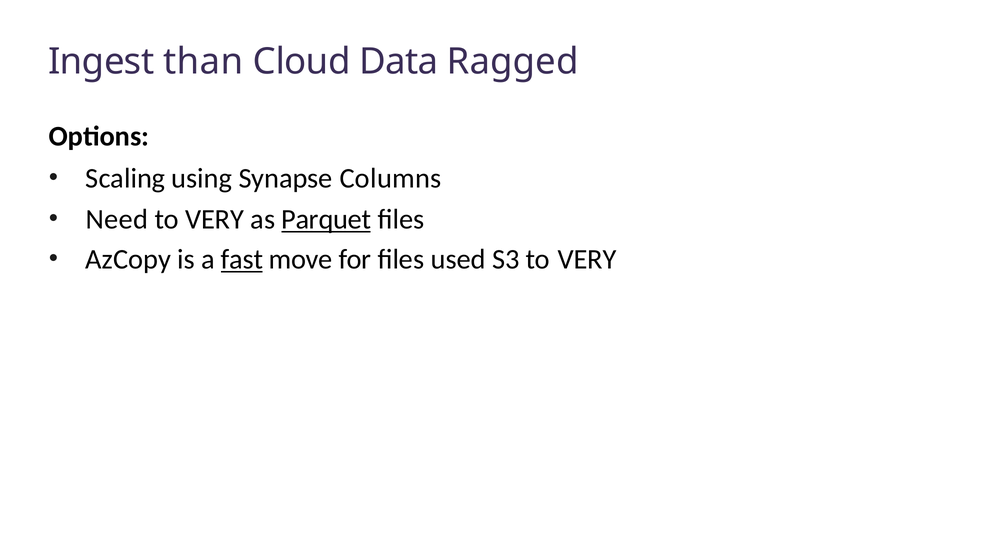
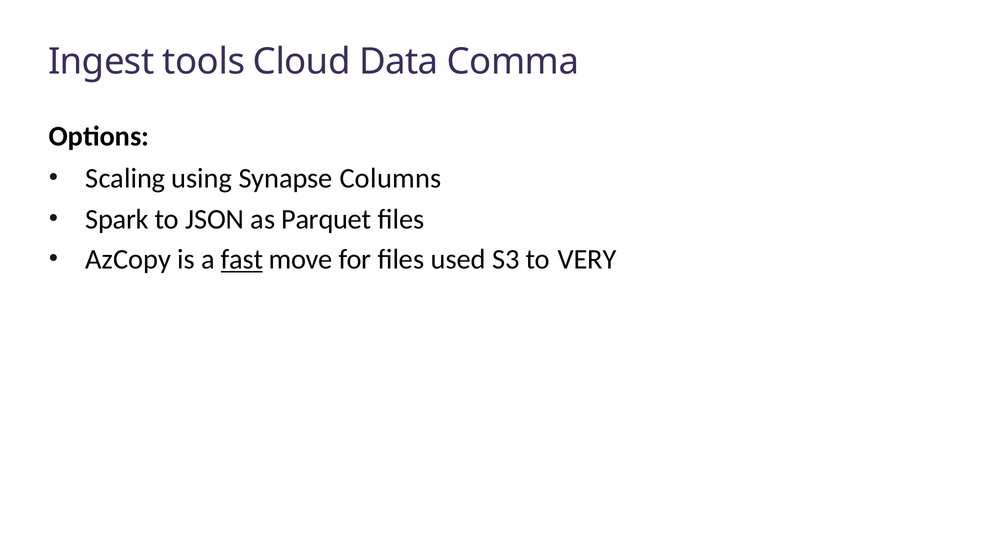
than: than -> tools
Ragged: Ragged -> Comma
Need: Need -> Spark
VERY at (215, 220): VERY -> JSON
Parquet underline: present -> none
